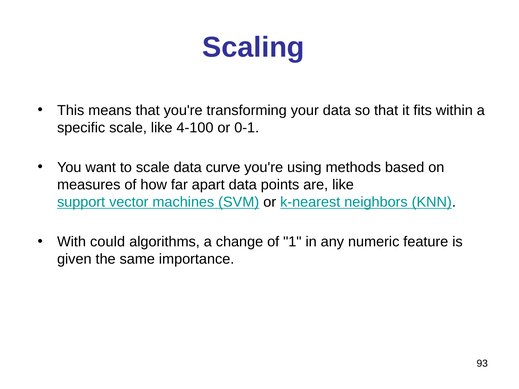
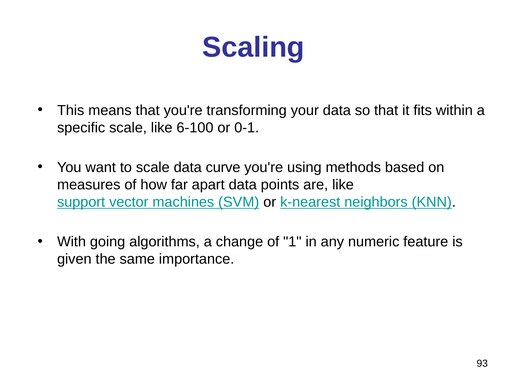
4-100: 4-100 -> 6-100
could: could -> going
